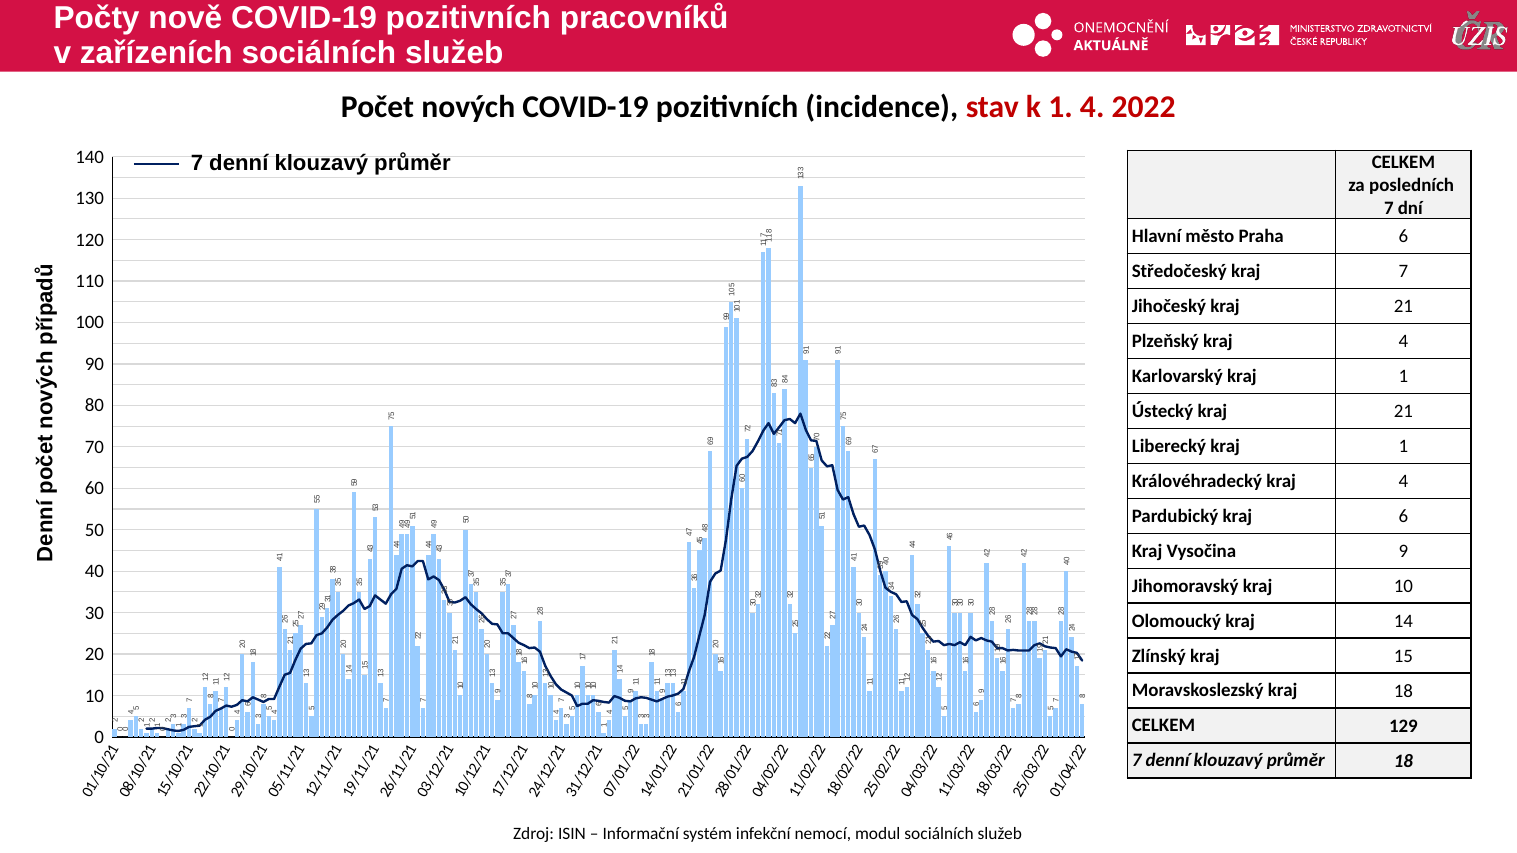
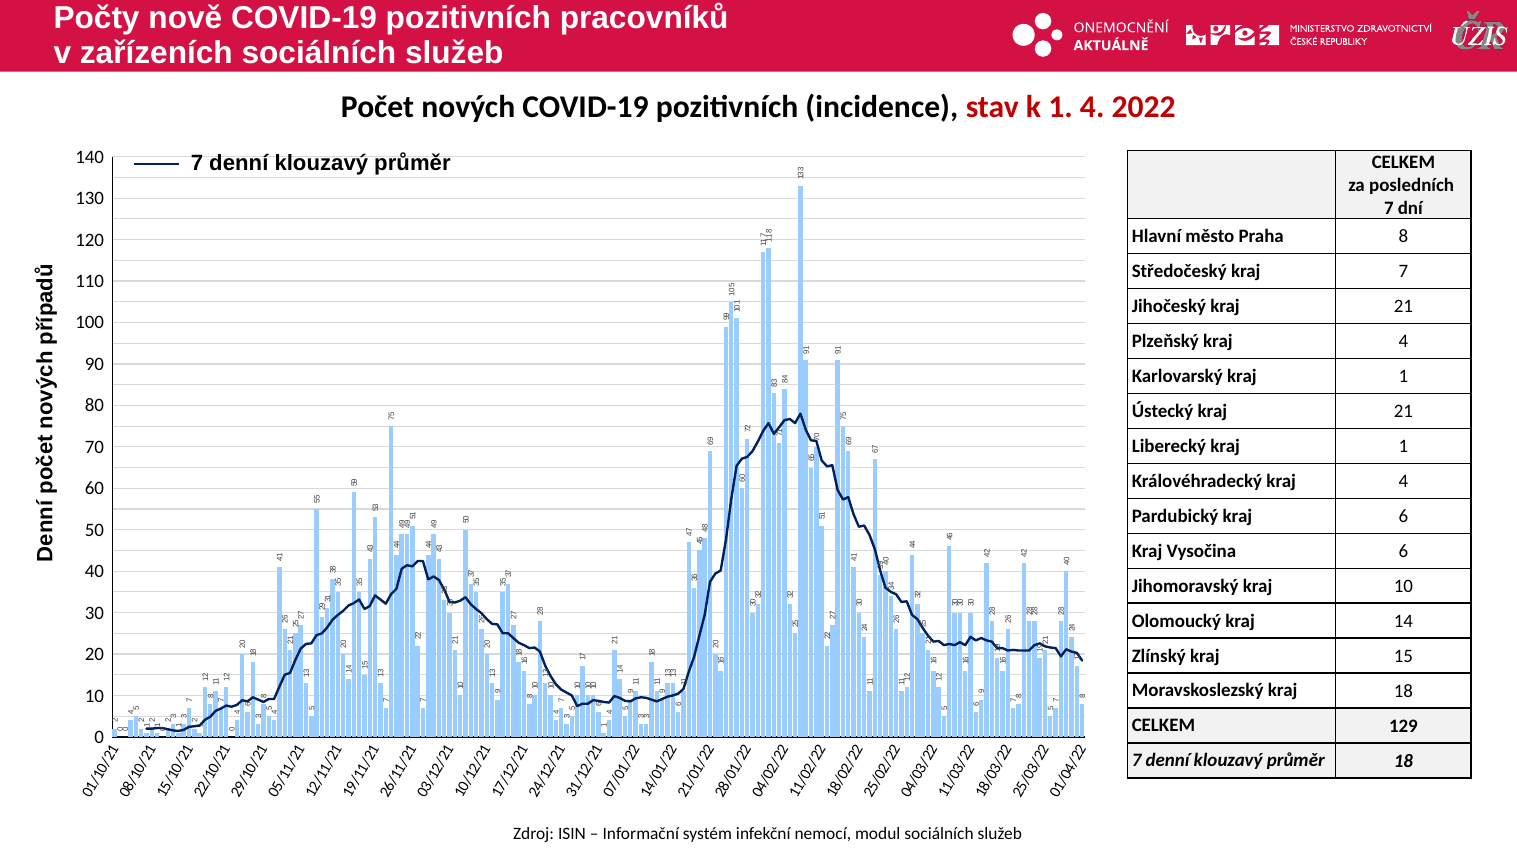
Praha 6: 6 -> 8
Vysočina 9: 9 -> 6
